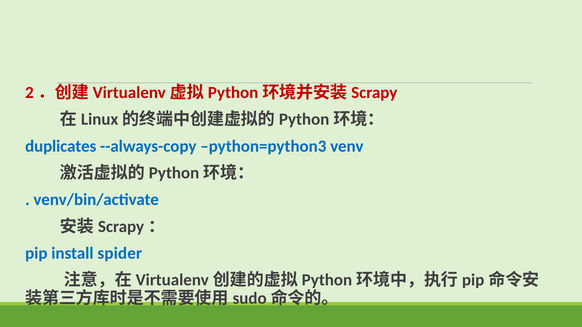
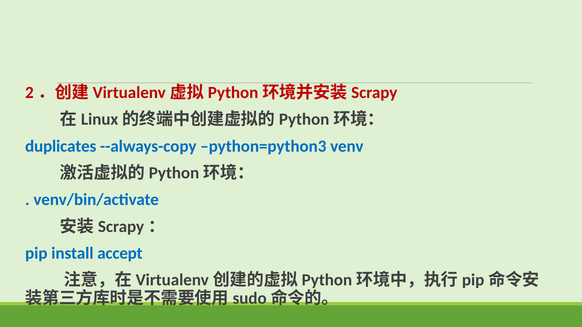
spider: spider -> accept
